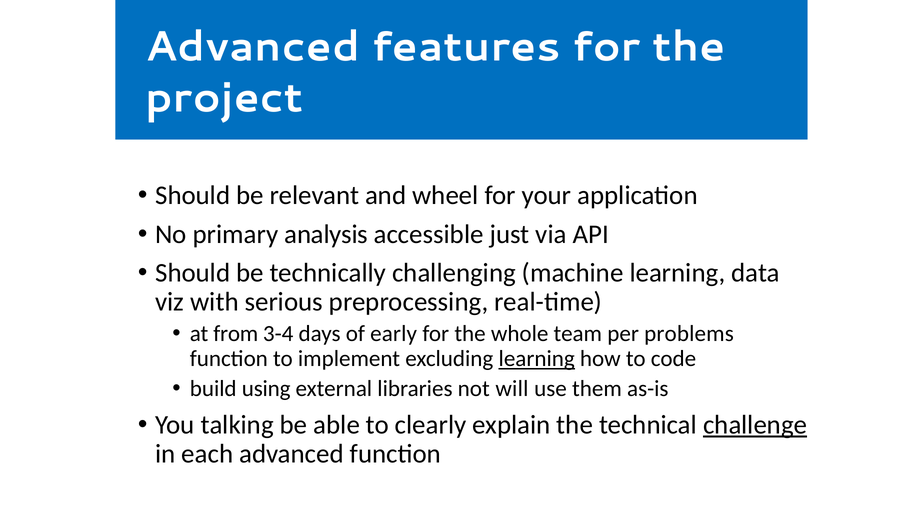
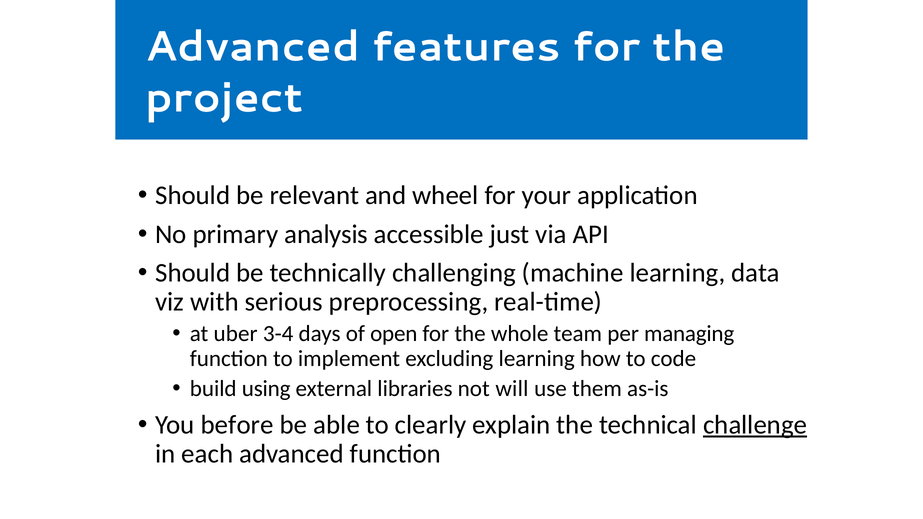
from: from -> uber
early: early -> open
problems: problems -> managing
learning at (537, 359) underline: present -> none
talking: talking -> before
